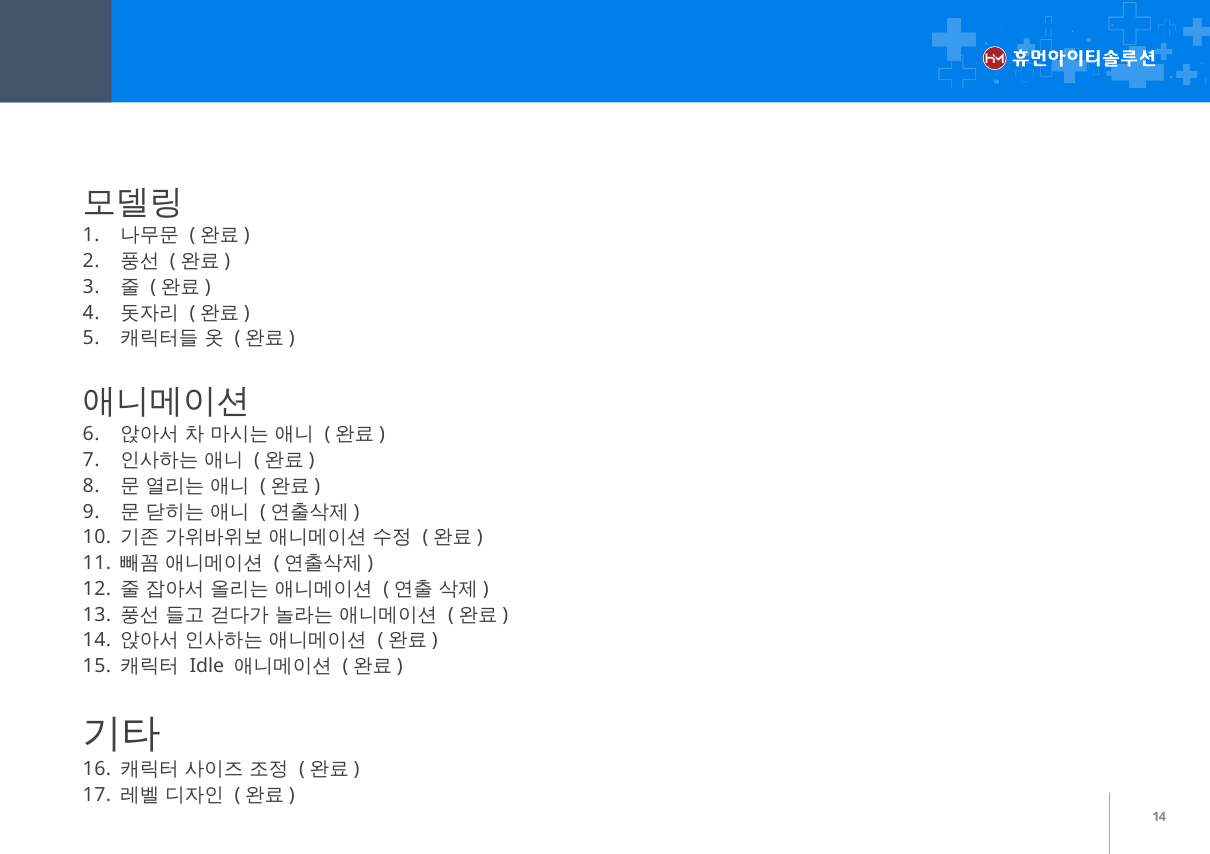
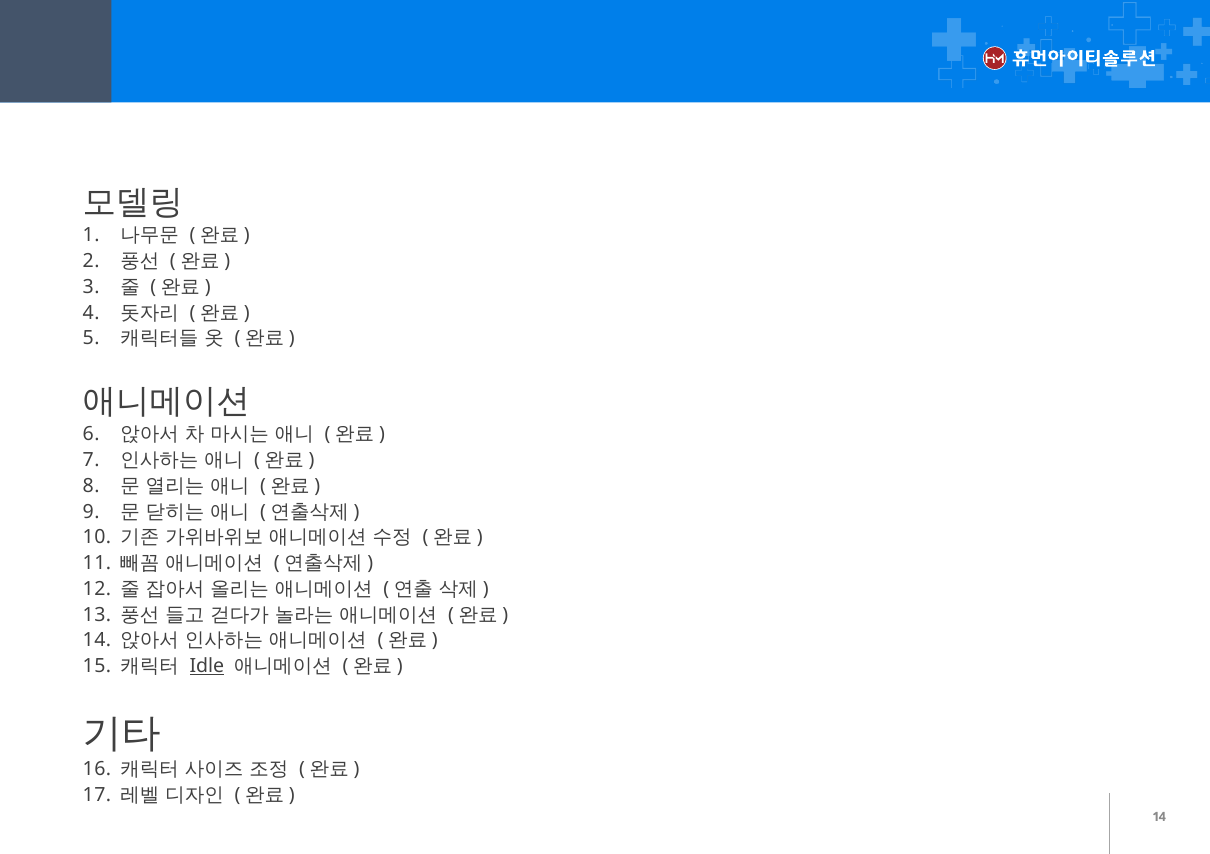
Idle underline: none -> present
